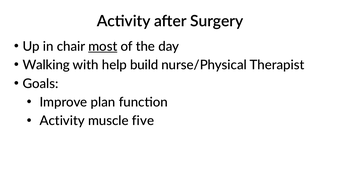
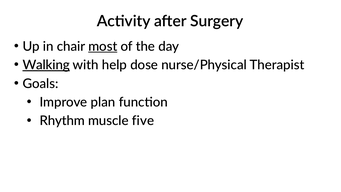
Walking underline: none -> present
build: build -> dose
Activity at (62, 121): Activity -> Rhythm
